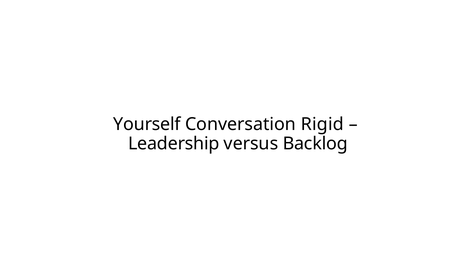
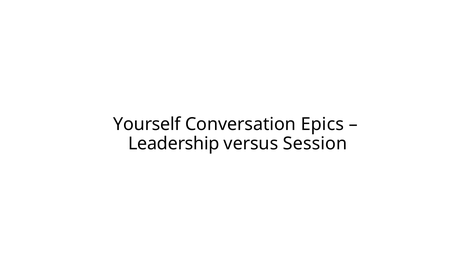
Rigid: Rigid -> Epics
Backlog: Backlog -> Session
